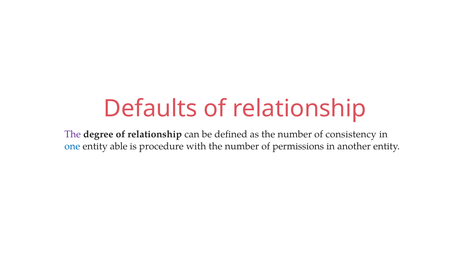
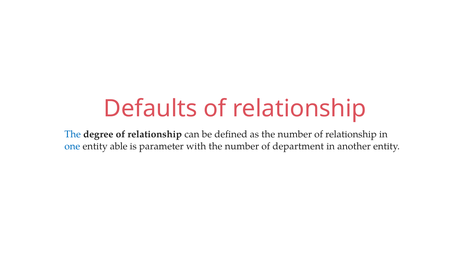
The at (73, 135) colour: purple -> blue
number of consistency: consistency -> relationship
procedure: procedure -> parameter
permissions: permissions -> department
